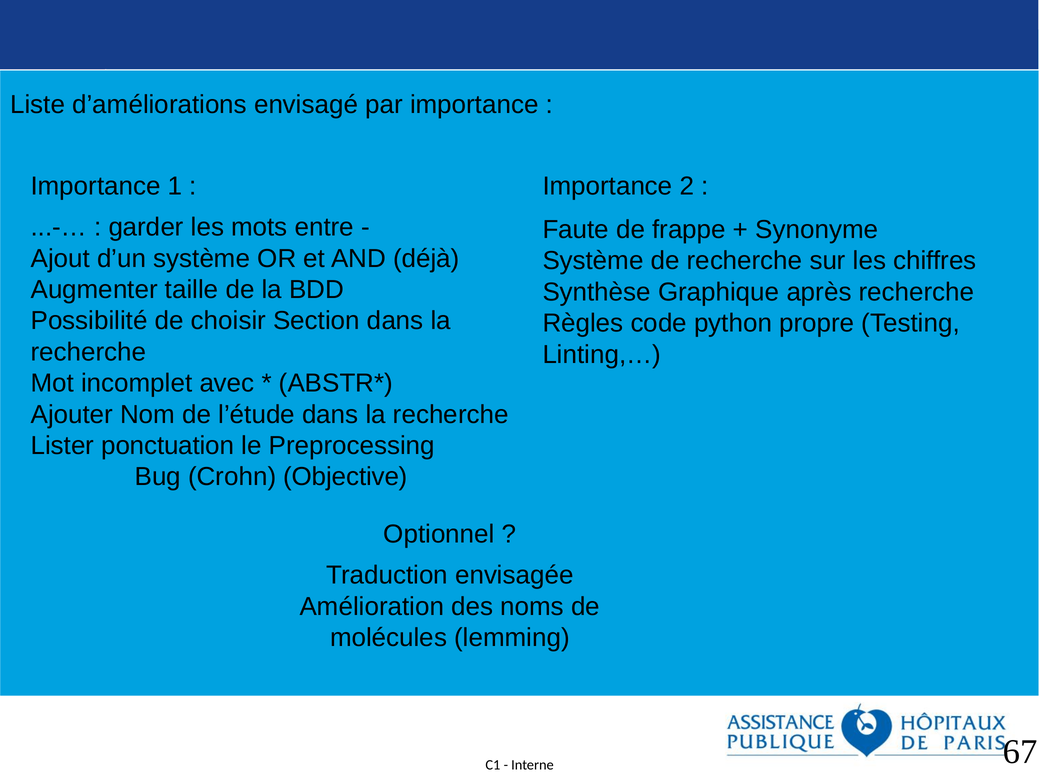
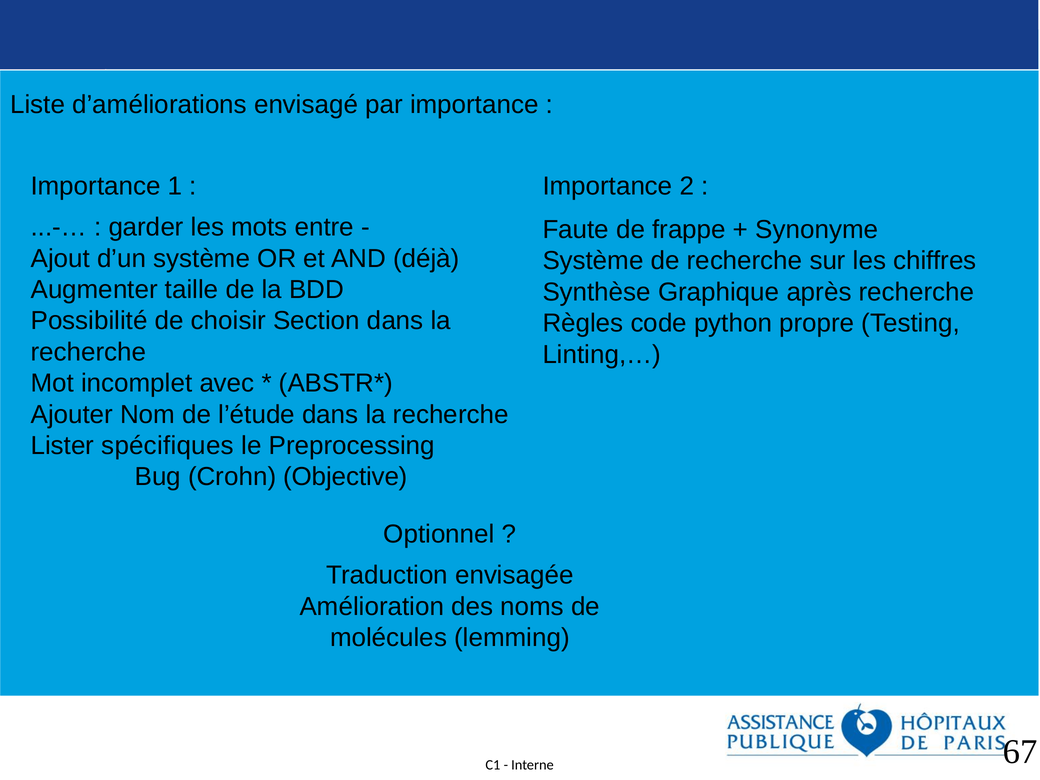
ponctuation: ponctuation -> spécifiques
